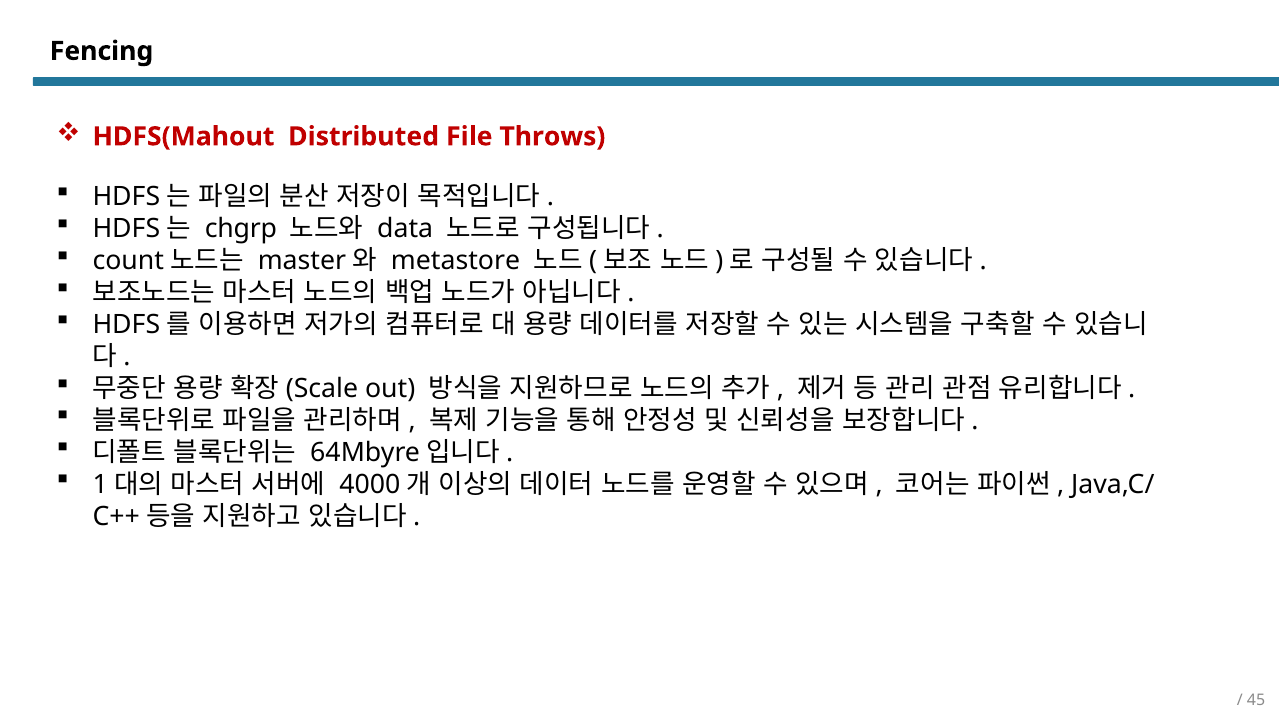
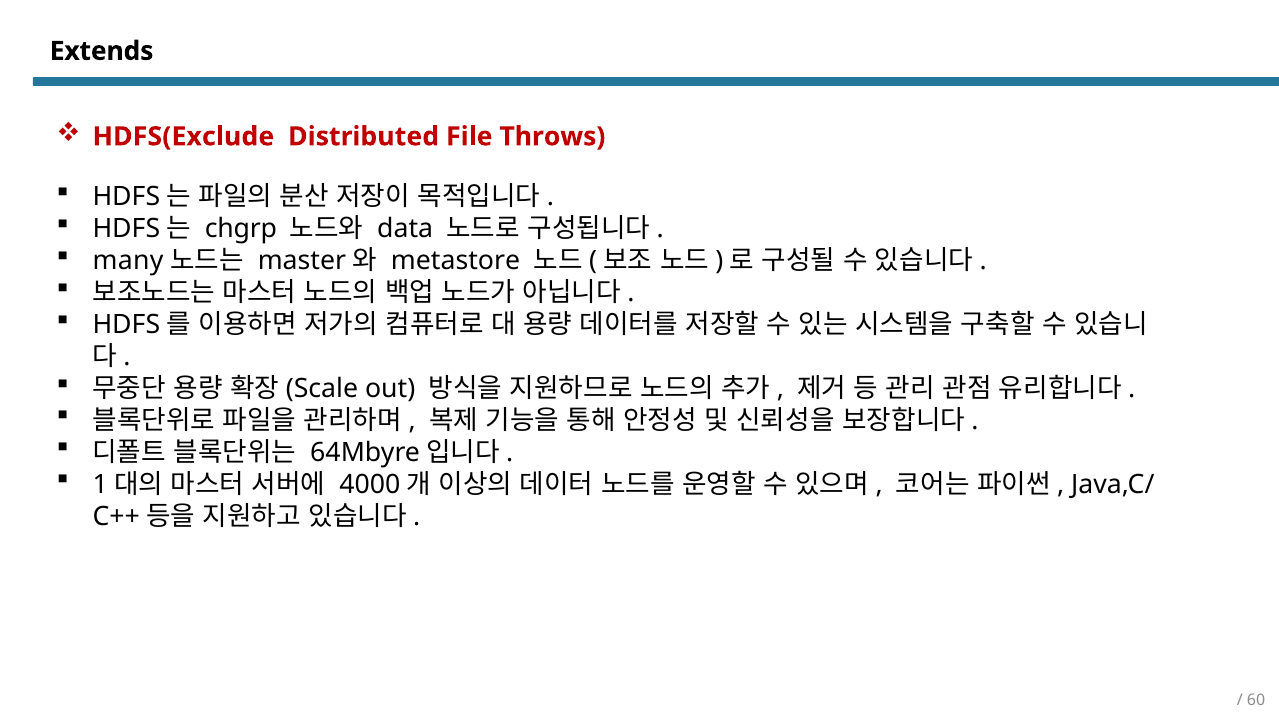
Fencing: Fencing -> Extends
HDFS(Mahout: HDFS(Mahout -> HDFS(Exclude
count: count -> many
45: 45 -> 60
